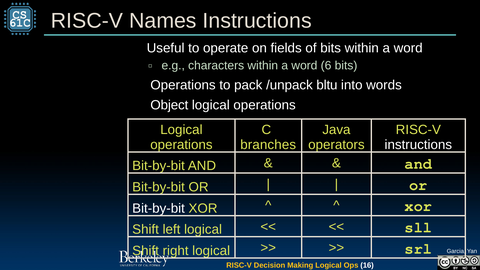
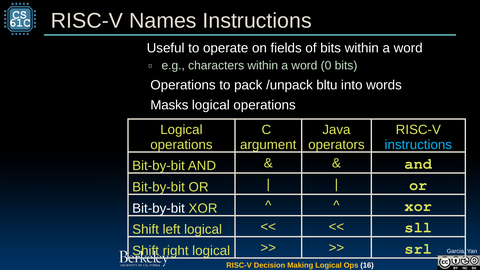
6: 6 -> 0
Object: Object -> Masks
branches: branches -> argument
instructions at (418, 145) colour: white -> light blue
